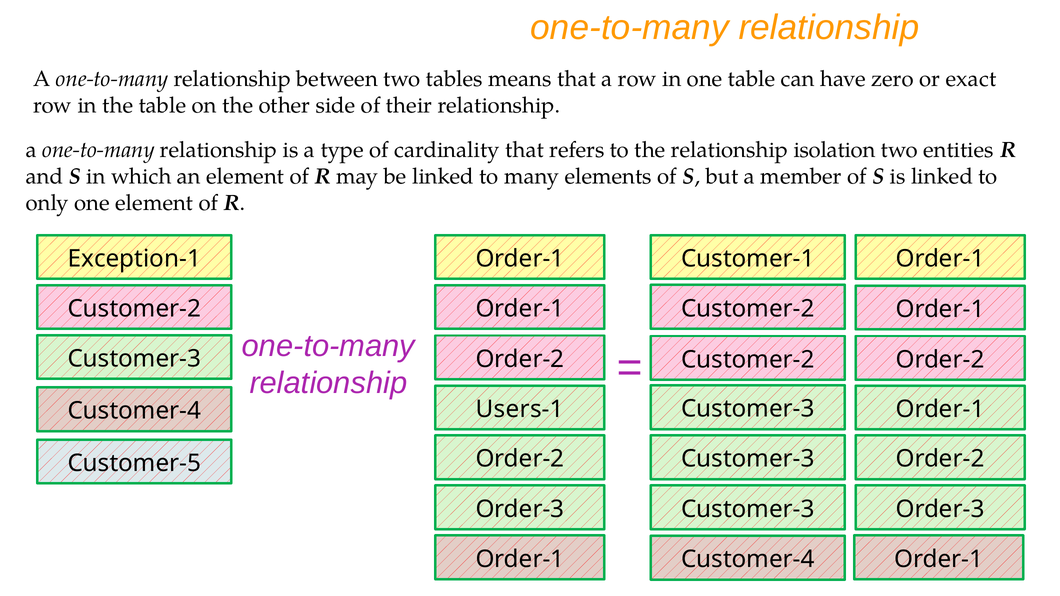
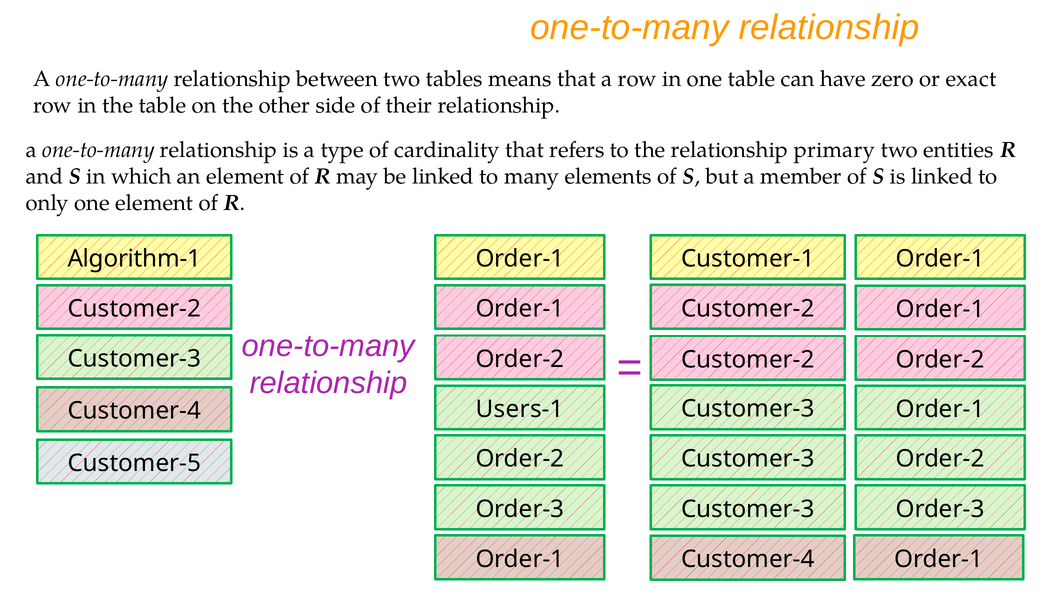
isolation: isolation -> primary
Exception-1: Exception-1 -> Algorithm-1
